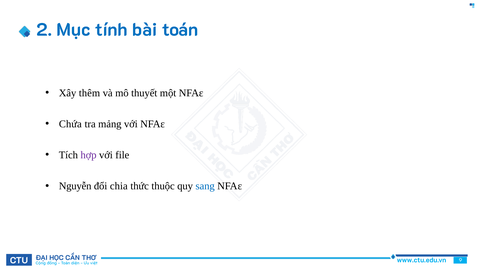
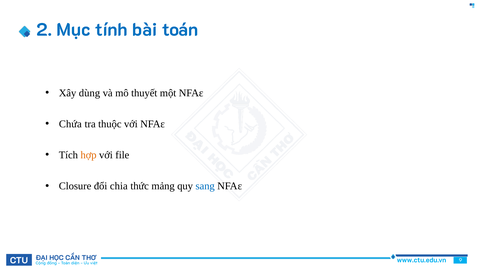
thêm: thêm -> dùng
mảng: mảng -> thuộc
hợp colour: purple -> orange
Nguyễn: Nguyễn -> Closure
thuộc: thuộc -> mảng
